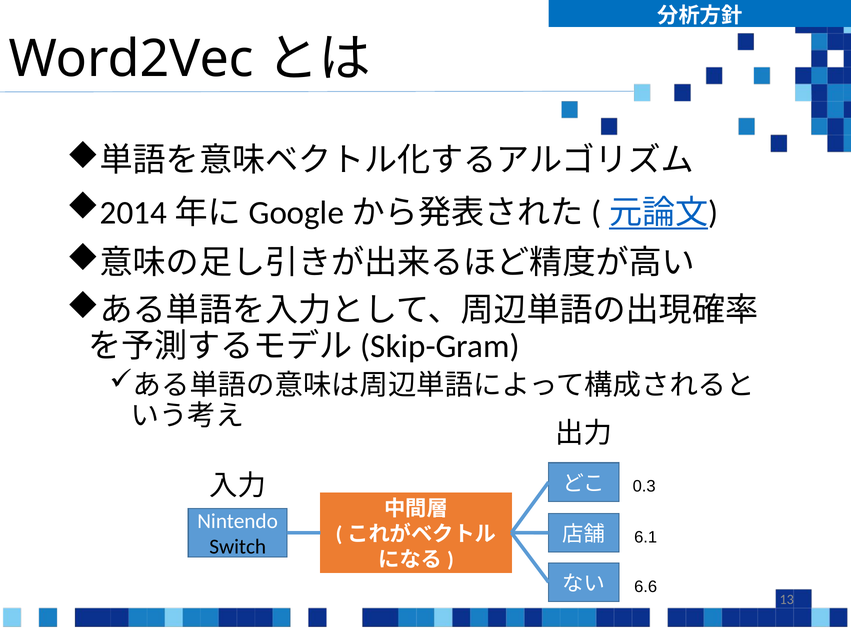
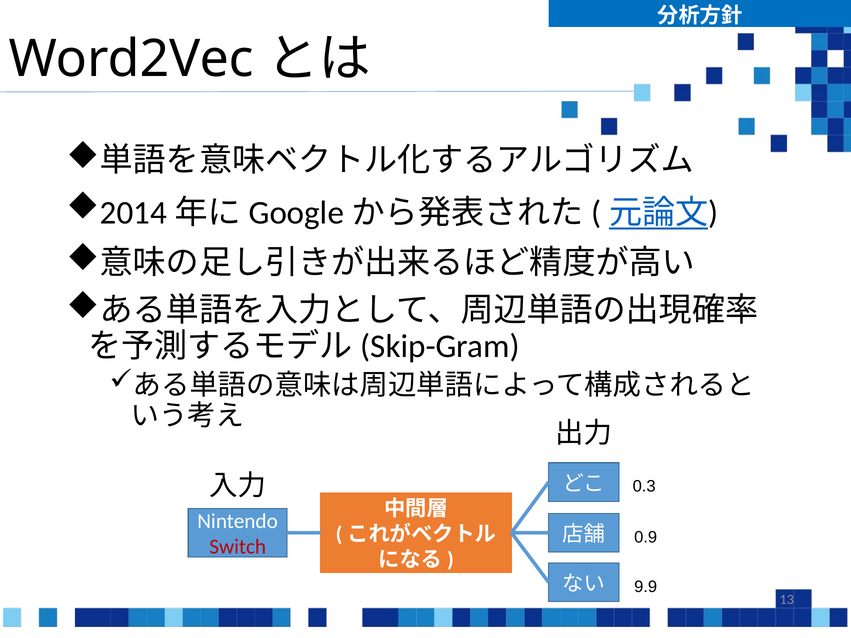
6.1: 6.1 -> 0.9
Switch colour: black -> red
6.6: 6.6 -> 9.9
